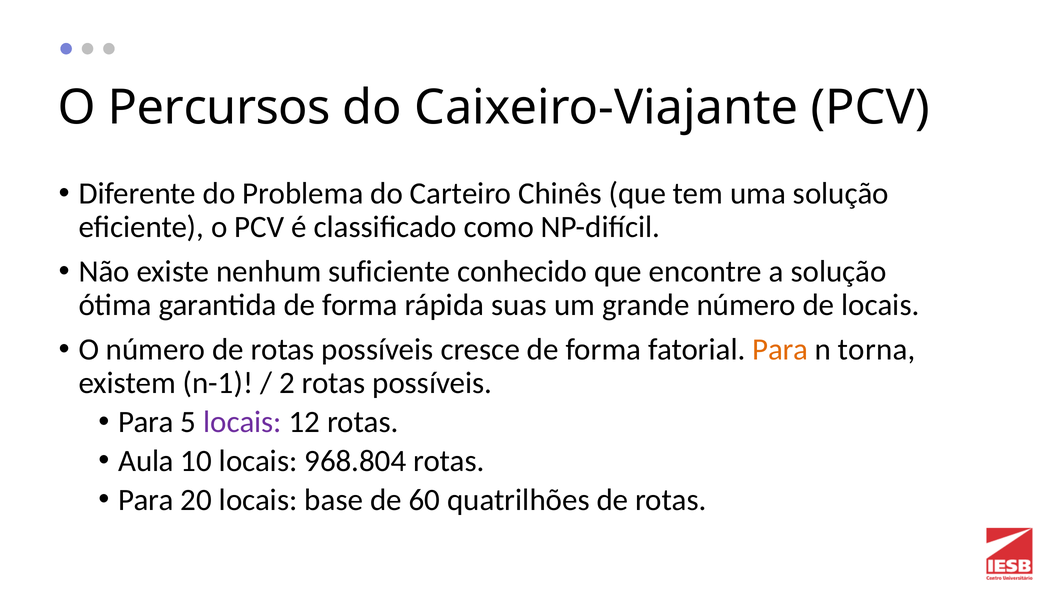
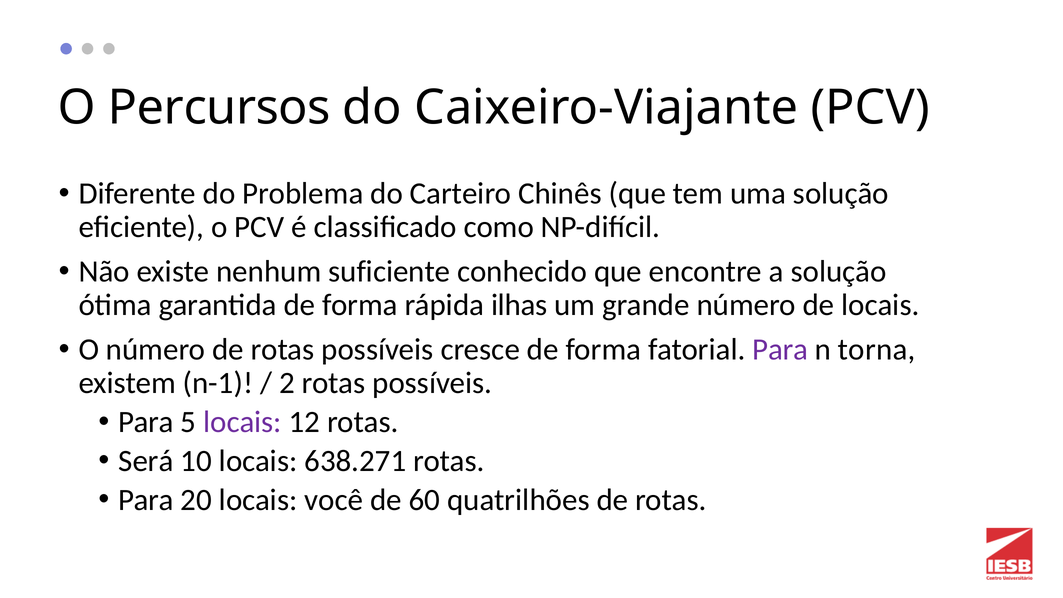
suas: suas -> ilhas
Para at (780, 350) colour: orange -> purple
Aula: Aula -> Será
968.804: 968.804 -> 638.271
base: base -> você
